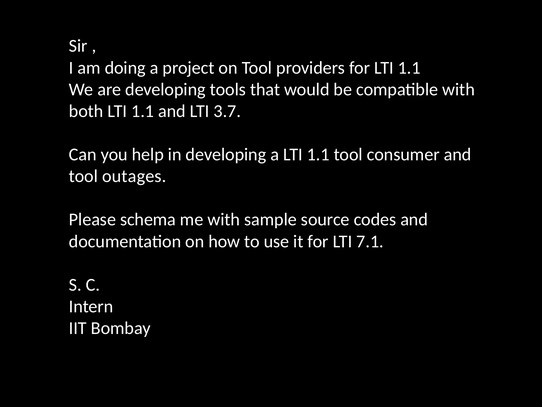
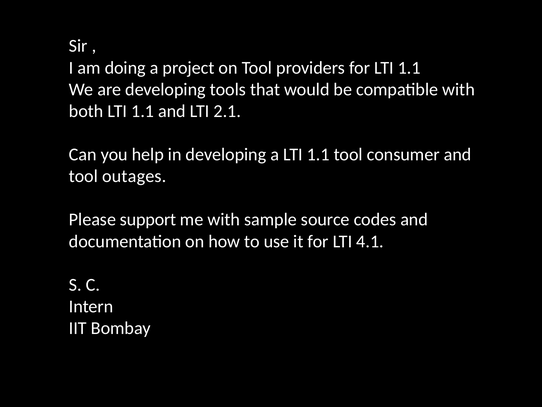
3.7: 3.7 -> 2.1
schema: schema -> support
7.1: 7.1 -> 4.1
